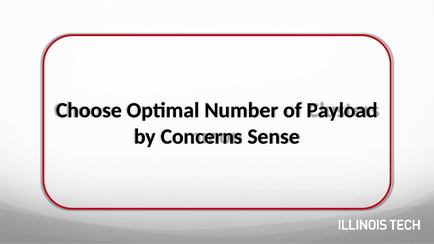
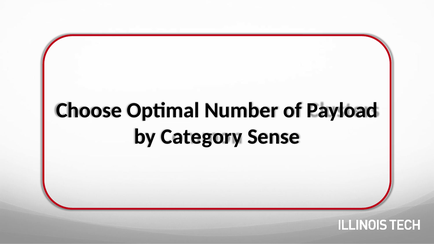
Concerns: Concerns -> Category
